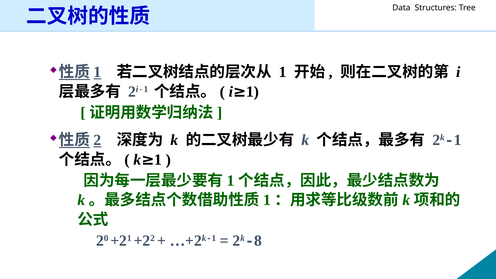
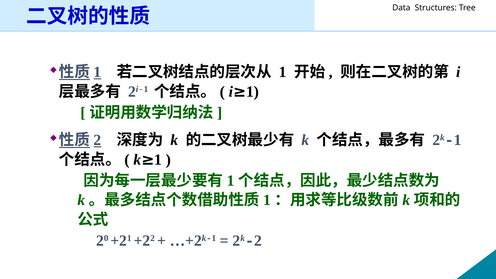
8 at (258, 241): 8 -> 2
